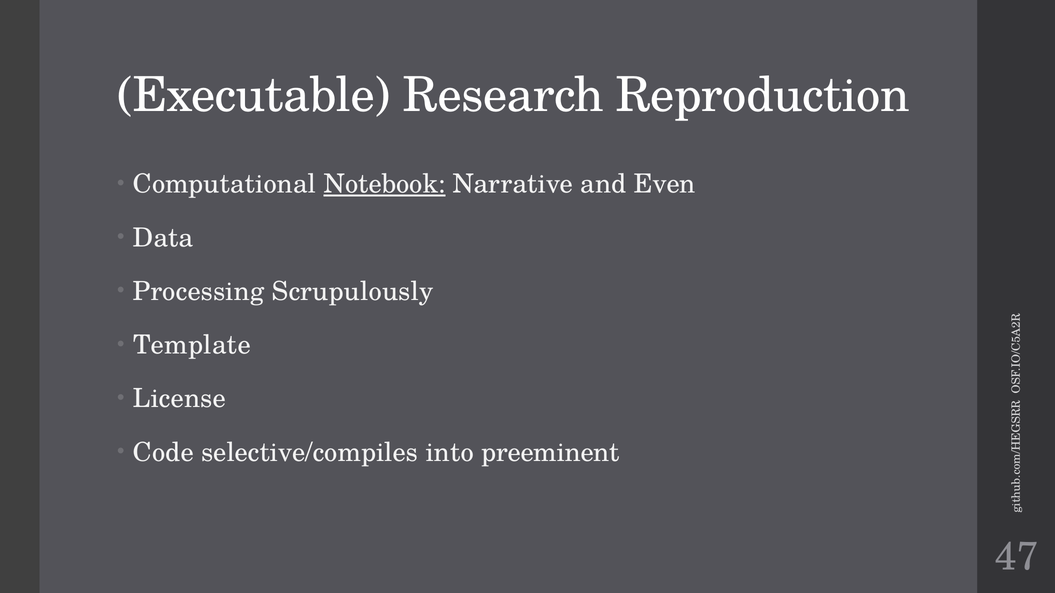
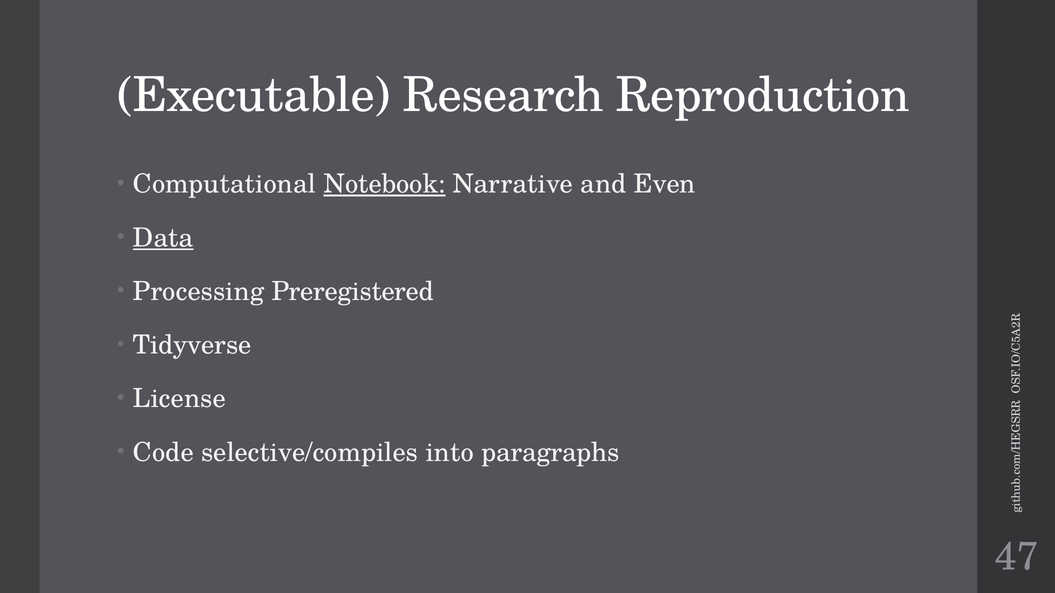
Data underline: none -> present
Scrupulously: Scrupulously -> Preregistered
Template: Template -> Tidyverse
preeminent: preeminent -> paragraphs
